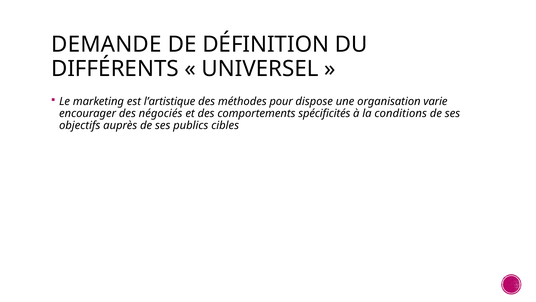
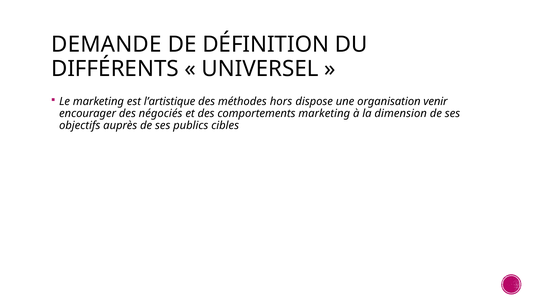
pour: pour -> hors
varie: varie -> venir
comportements spécificités: spécificités -> marketing
conditions: conditions -> dimension
